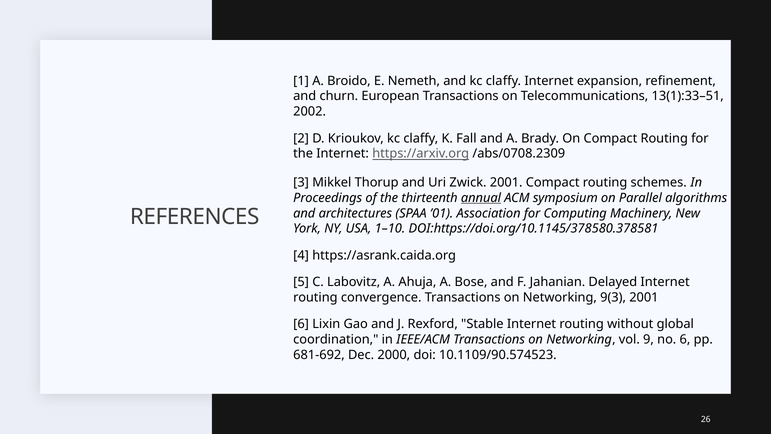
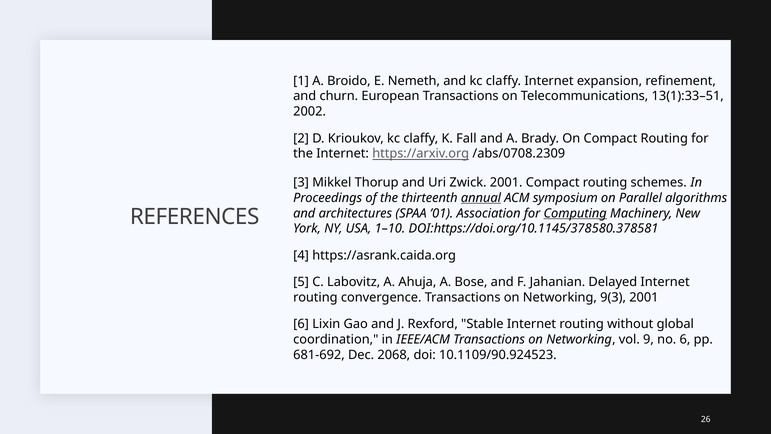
Computing underline: none -> present
2000: 2000 -> 2068
10.1109/90.574523: 10.1109/90.574523 -> 10.1109/90.924523
